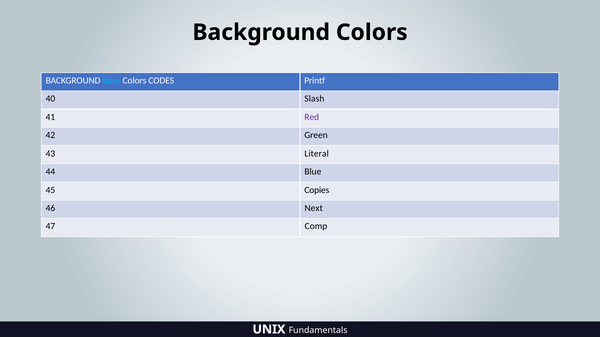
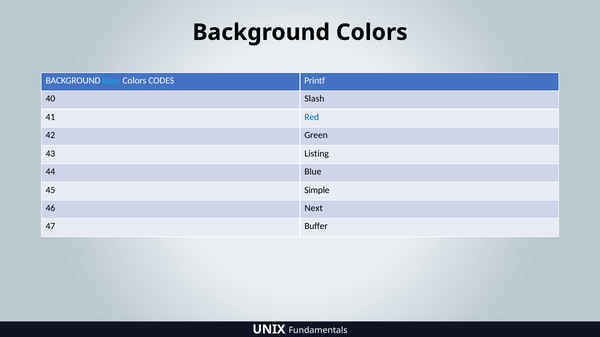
Red colour: purple -> blue
Literal: Literal -> Listing
Copies: Copies -> Simple
Comp: Comp -> Buffer
